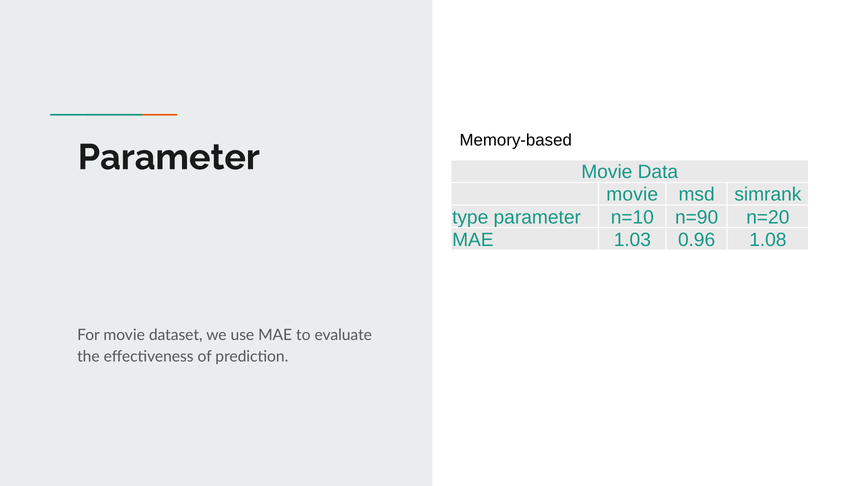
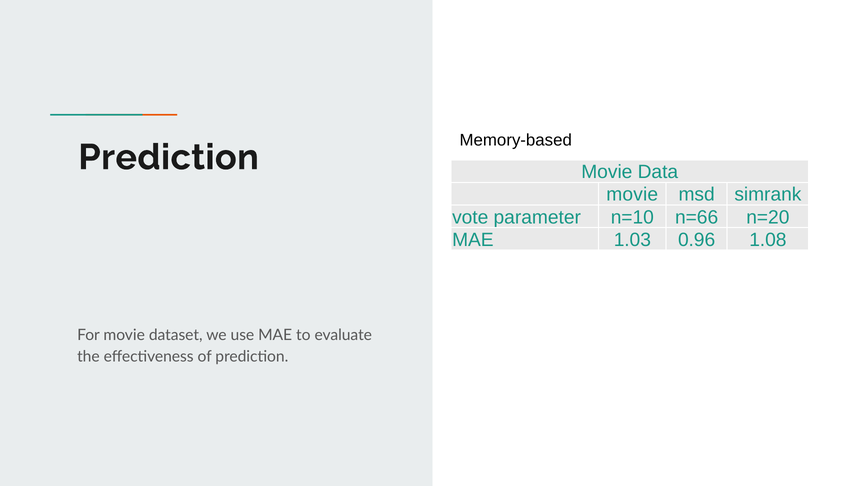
Parameter at (169, 158): Parameter -> Prediction
type: type -> vote
n=90: n=90 -> n=66
